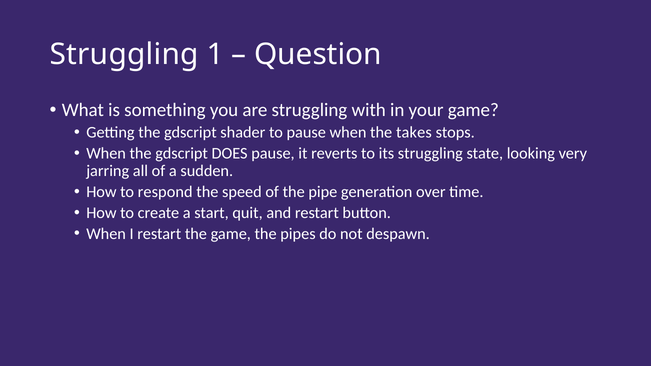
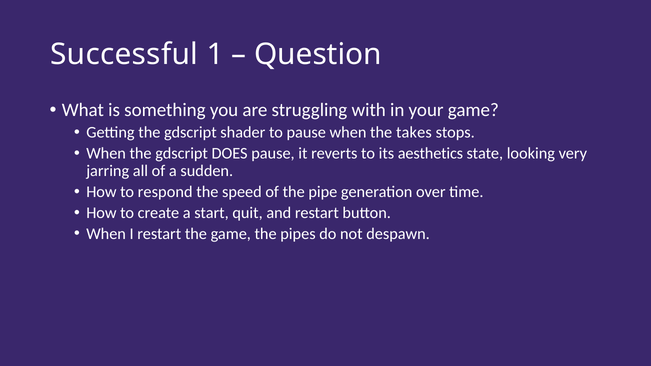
Struggling at (124, 55): Struggling -> Successful
its struggling: struggling -> aesthetics
